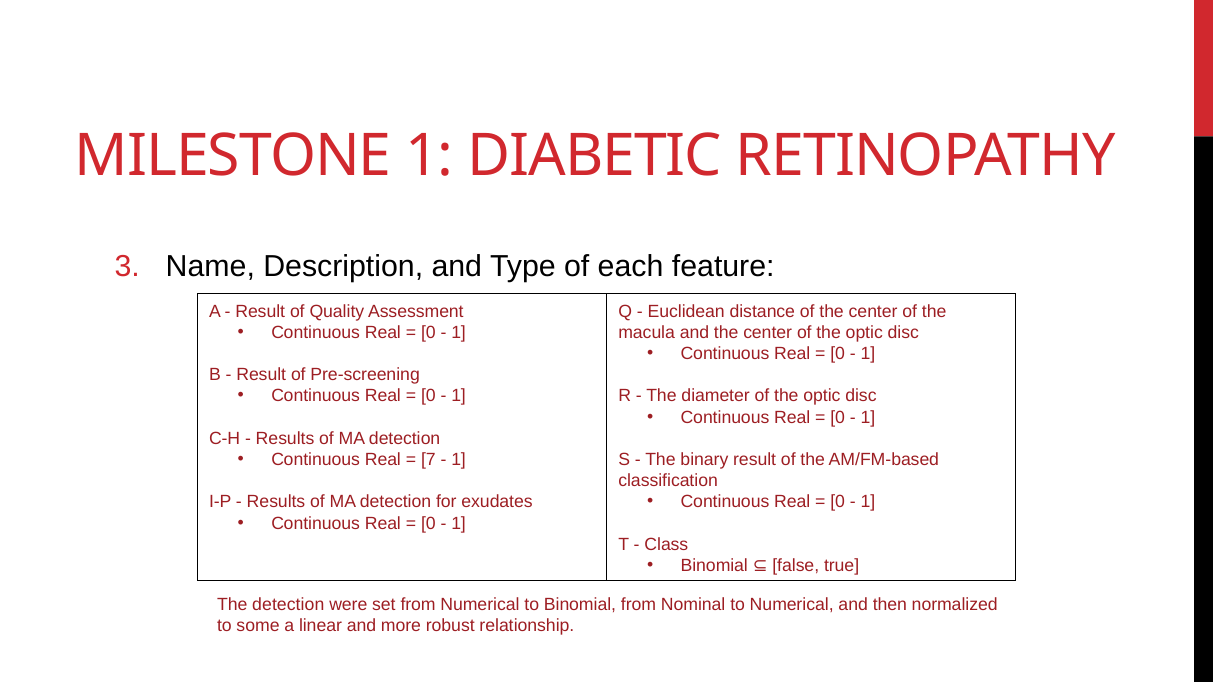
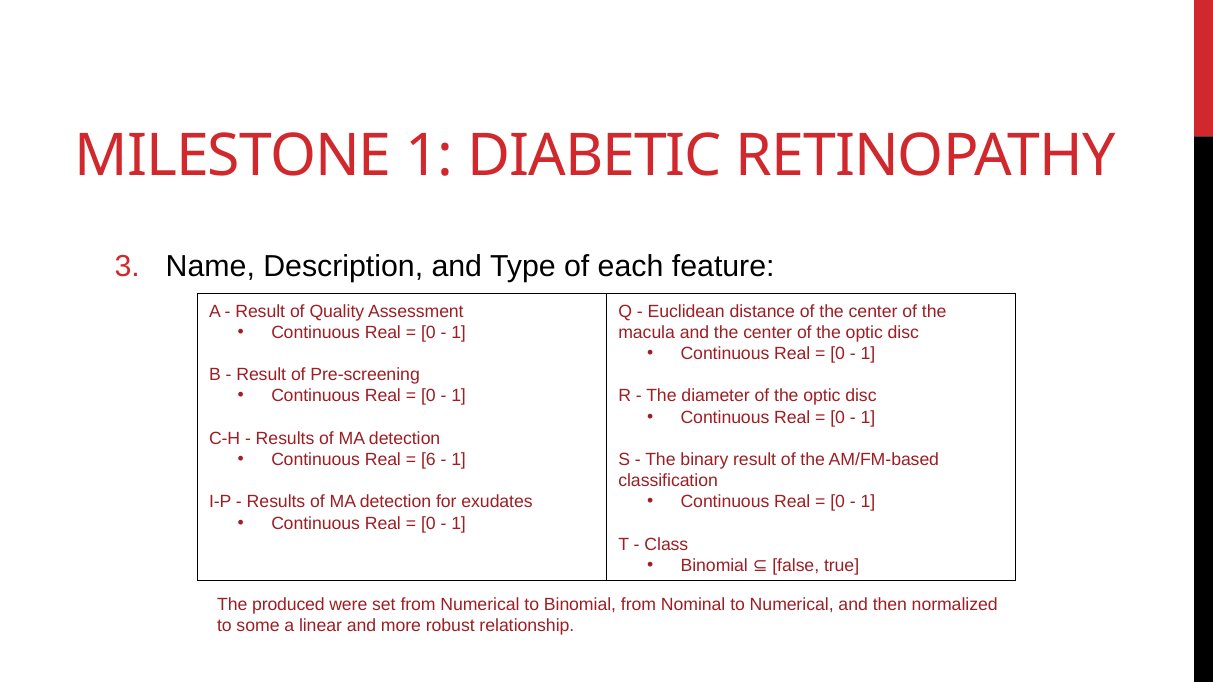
7: 7 -> 6
The detection: detection -> produced
